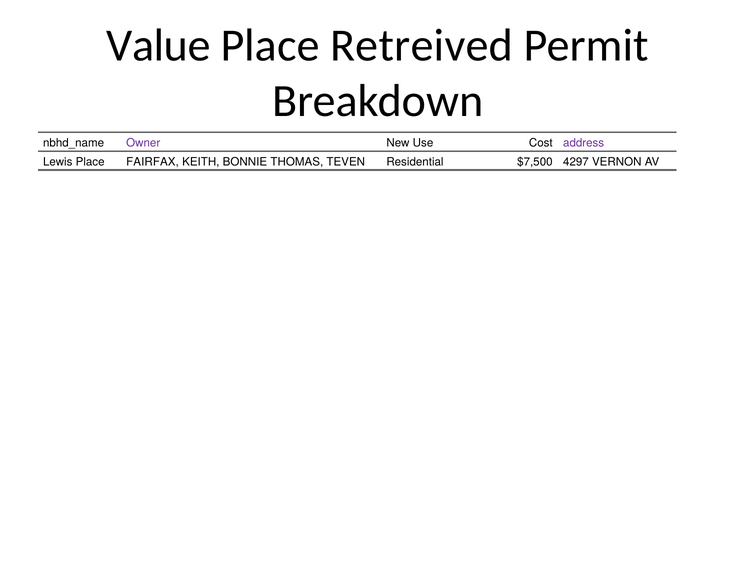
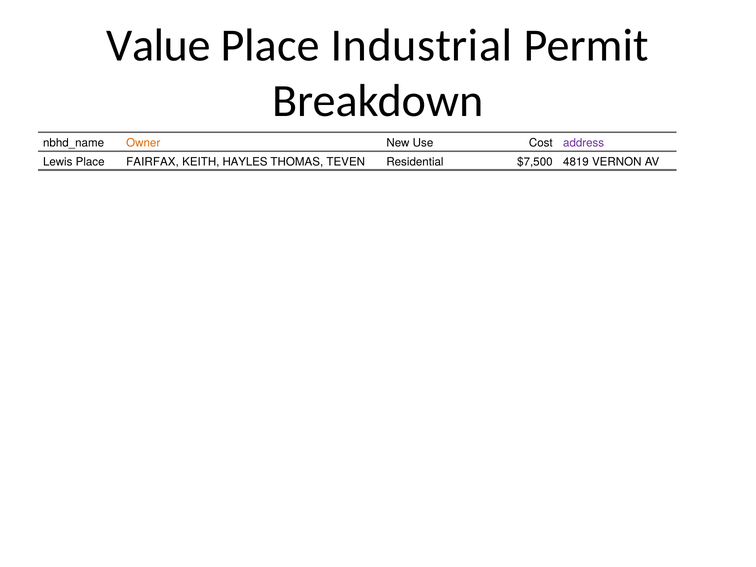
Retreived: Retreived -> Industrial
Owner colour: purple -> orange
BONNIE: BONNIE -> HAYLES
4297: 4297 -> 4819
